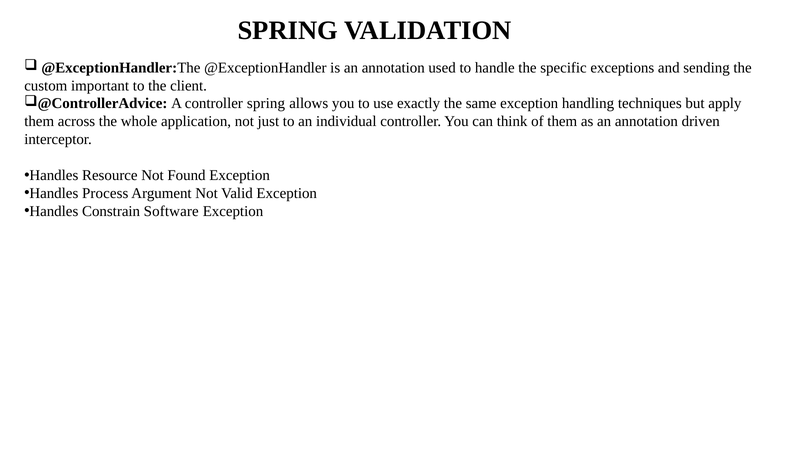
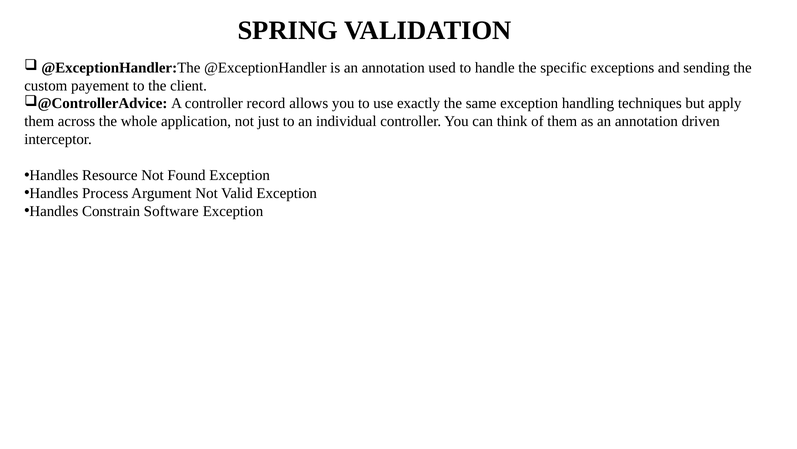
important: important -> payement
controller spring: spring -> record
